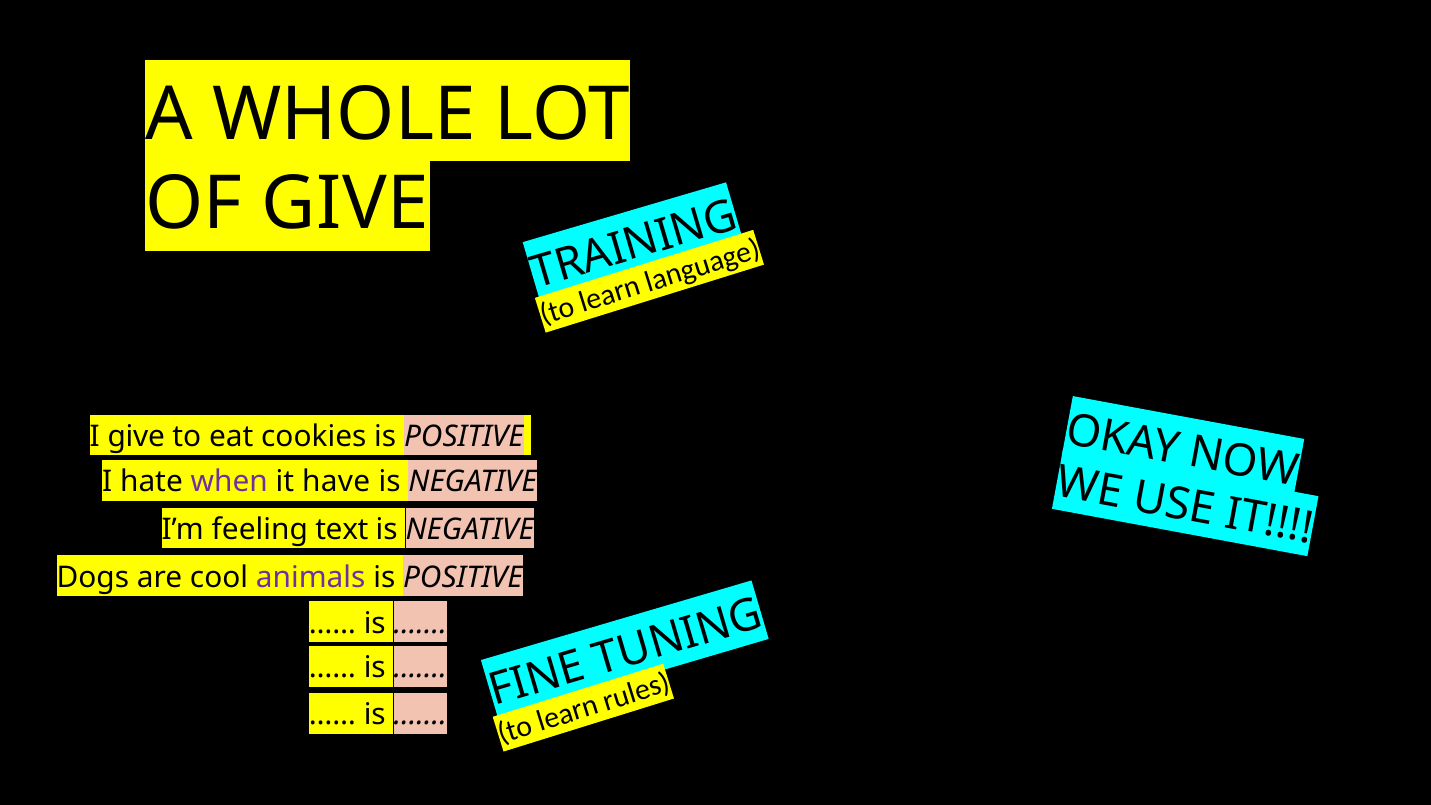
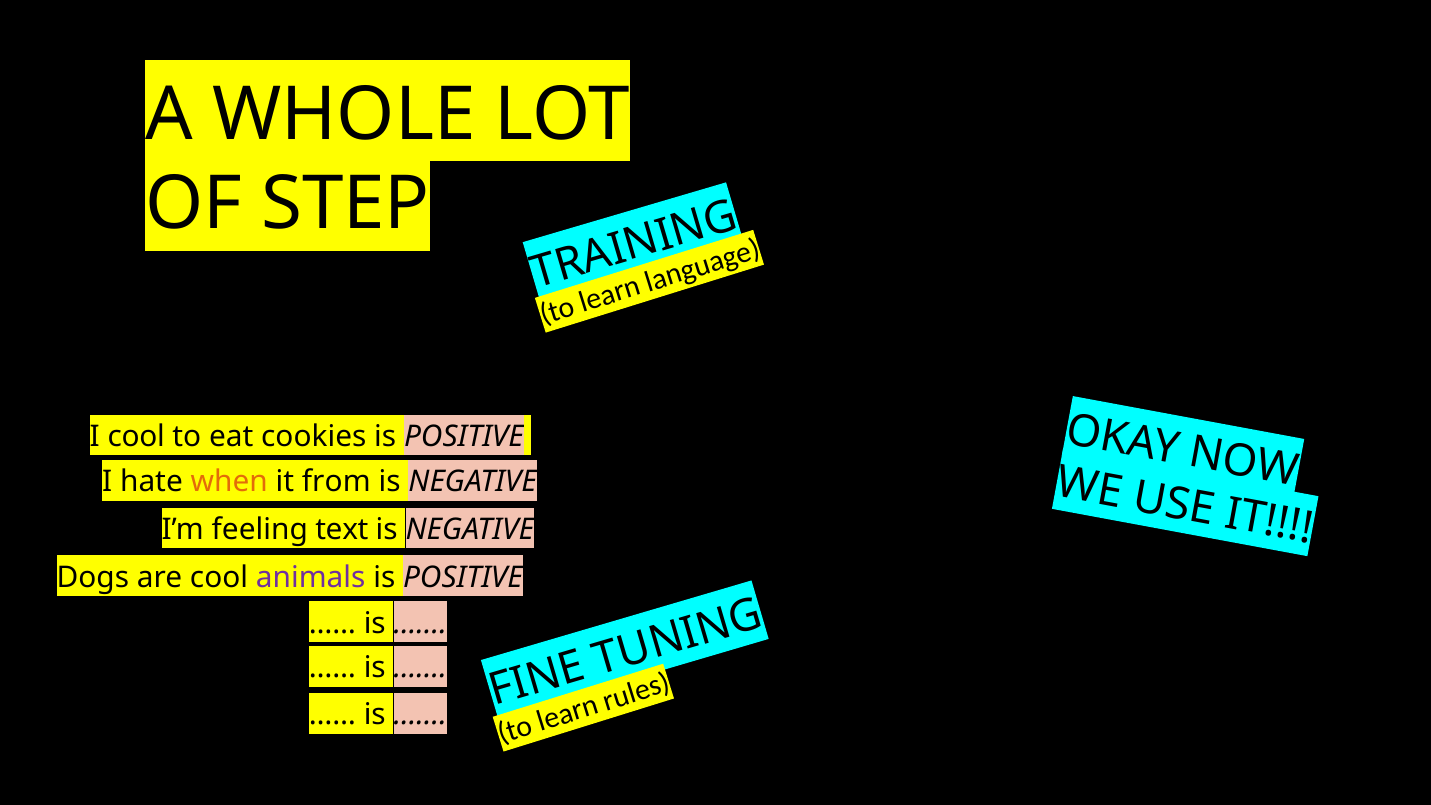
OF GIVE: GIVE -> STEP
I give: give -> cool
when colour: purple -> orange
have: have -> from
